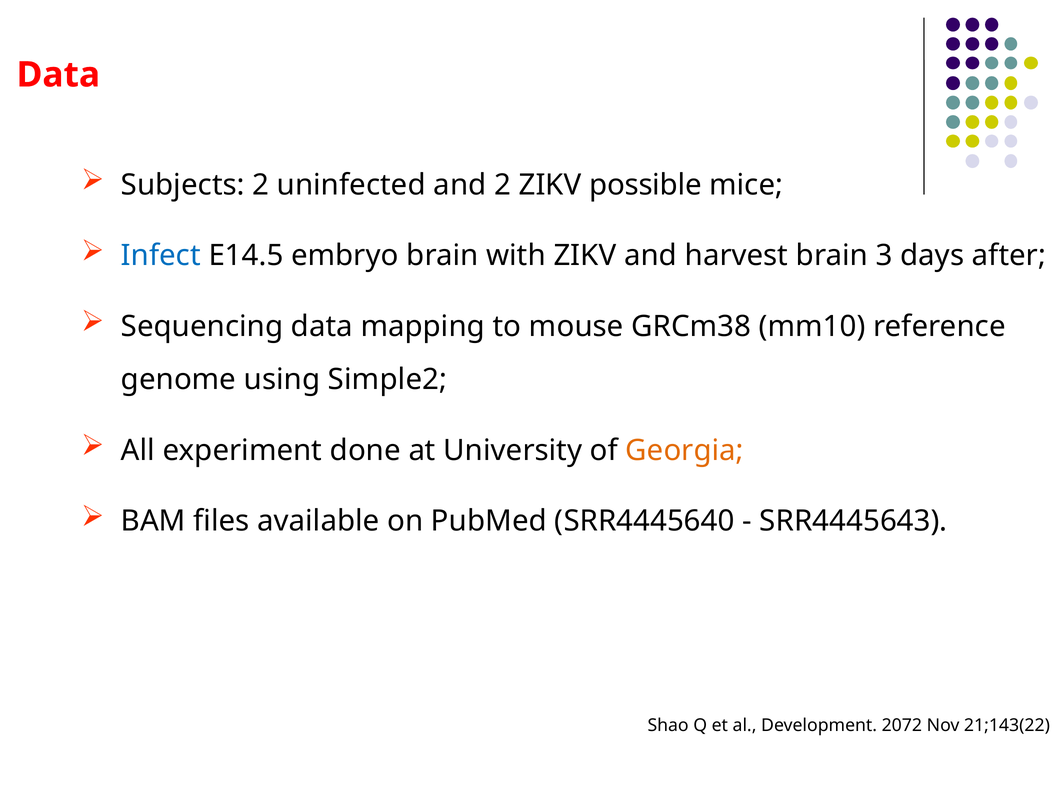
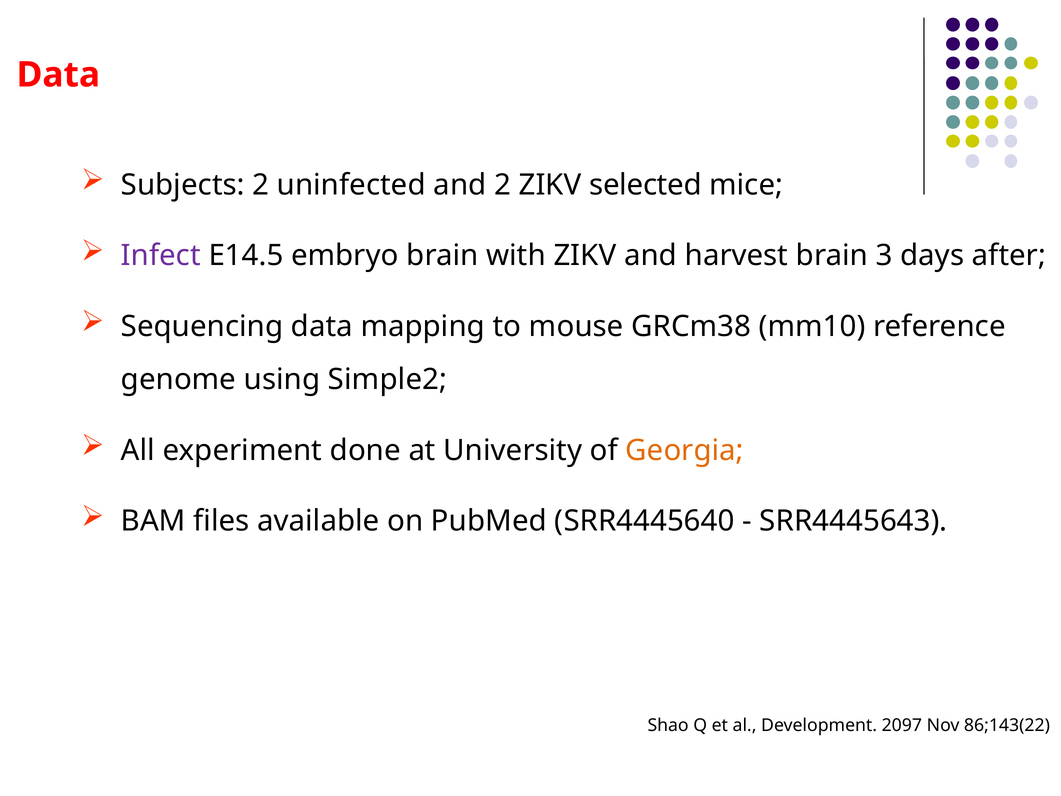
possible: possible -> selected
Infect colour: blue -> purple
2072: 2072 -> 2097
21;143(22: 21;143(22 -> 86;143(22
